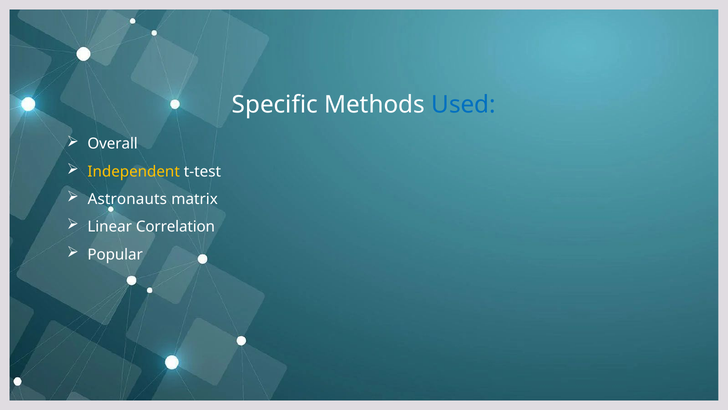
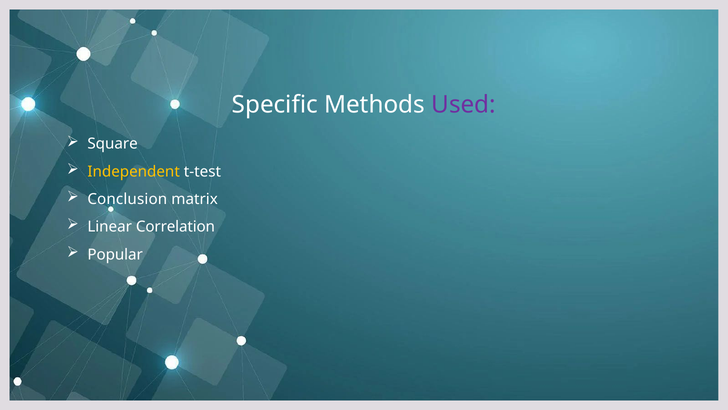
Used colour: blue -> purple
Overall: Overall -> Square
Astronauts: Astronauts -> Conclusion
